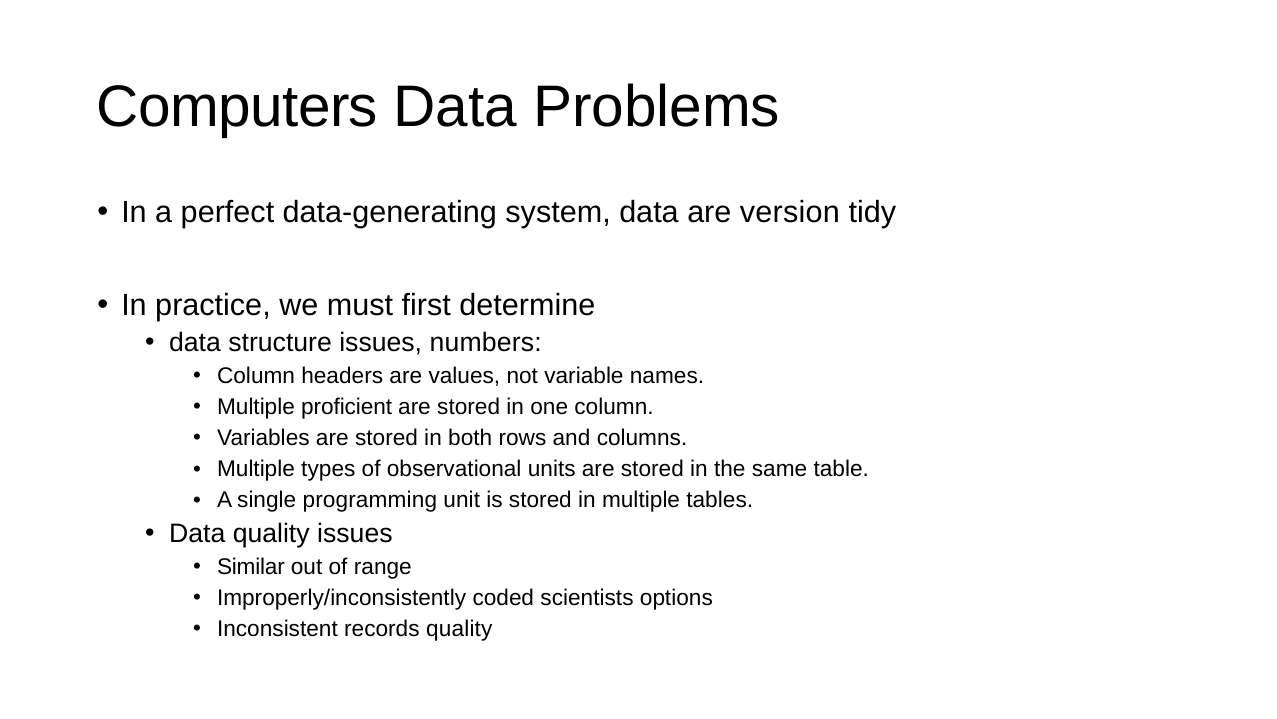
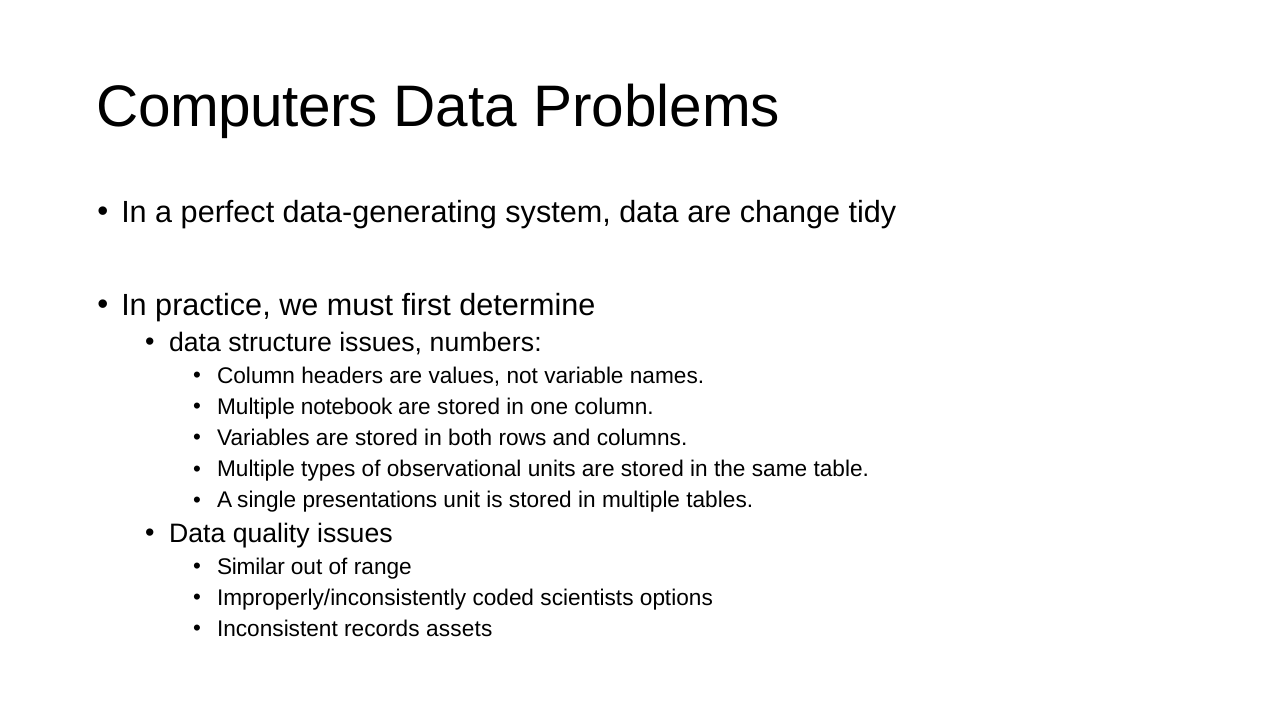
version: version -> change
proficient: proficient -> notebook
programming: programming -> presentations
records quality: quality -> assets
